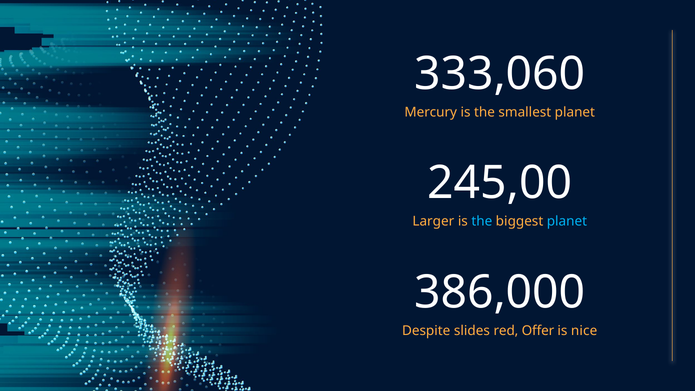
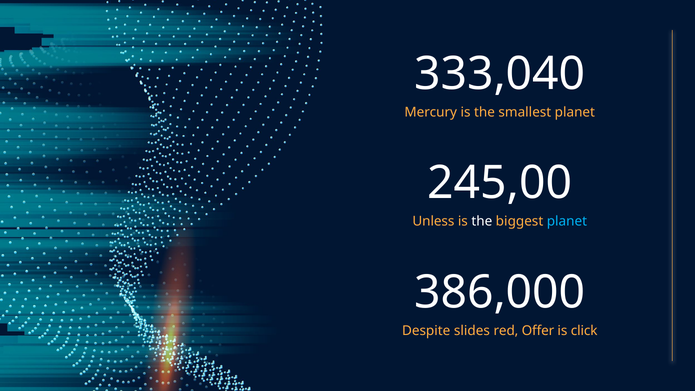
333,060: 333,060 -> 333,040
Larger: Larger -> Unless
the at (482, 221) colour: light blue -> white
nice: nice -> click
